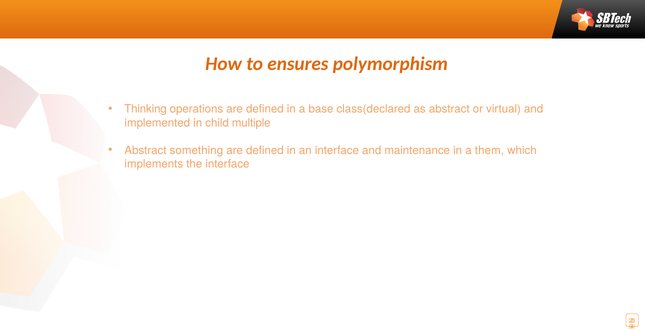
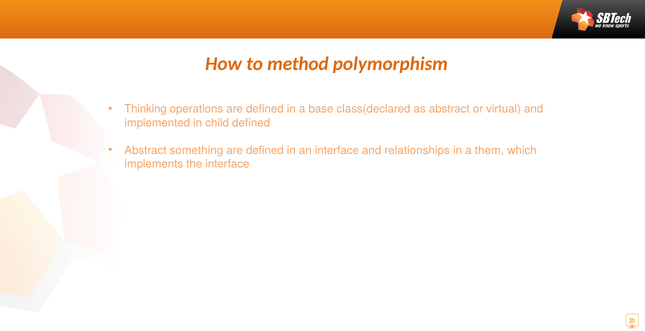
ensures: ensures -> method
child multiple: multiple -> defined
maintenance: maintenance -> relationships
